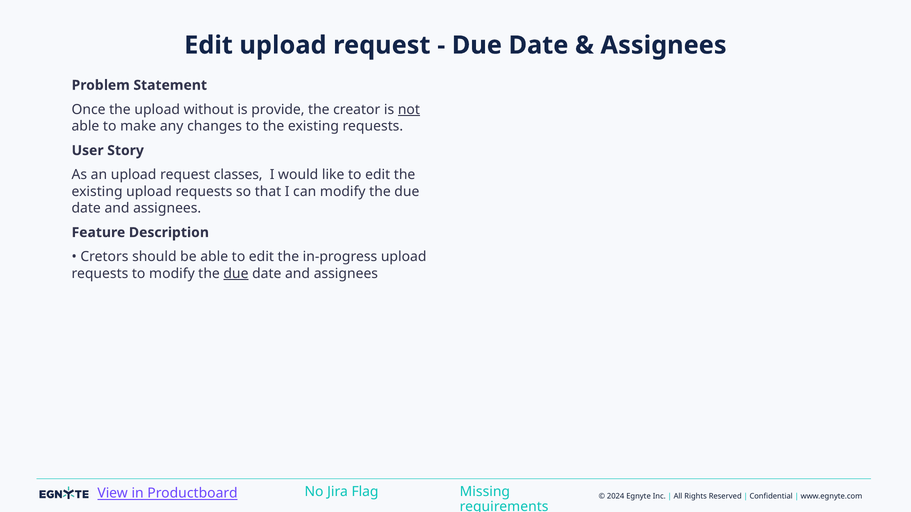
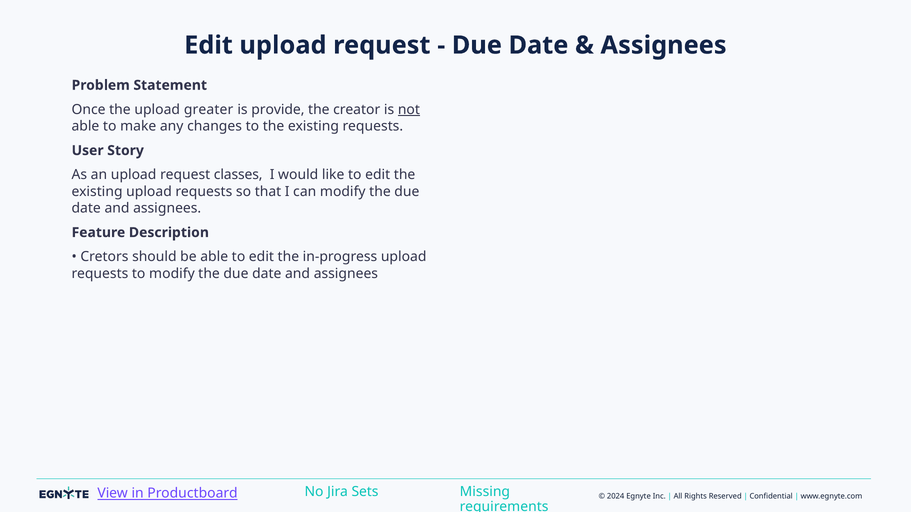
without: without -> greater
due at (236, 274) underline: present -> none
Flag: Flag -> Sets
